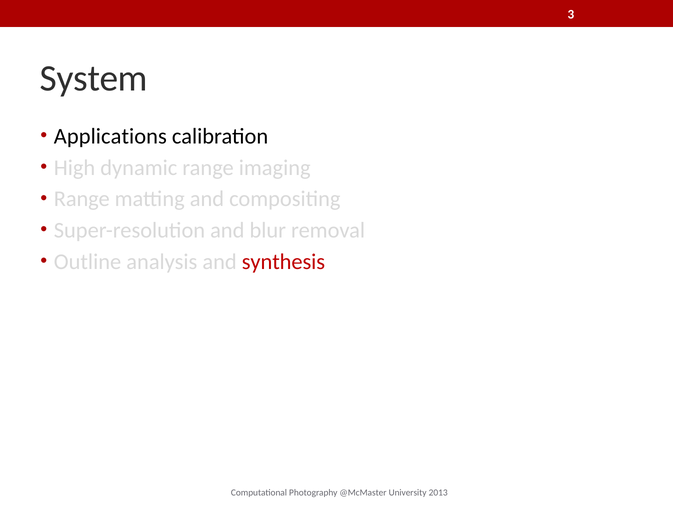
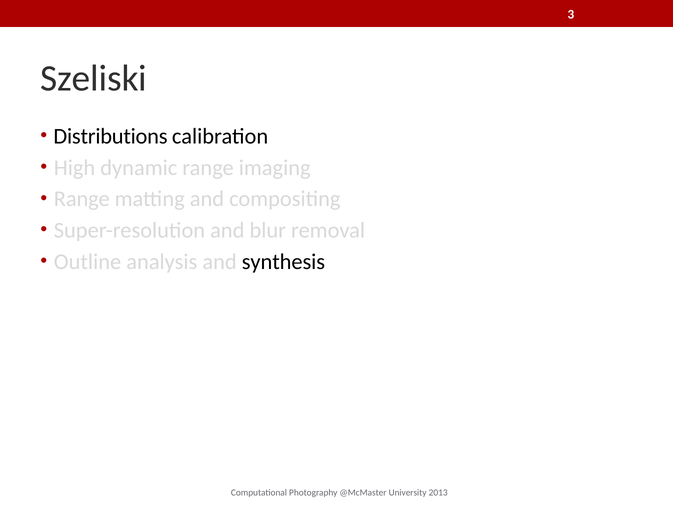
System: System -> Szeliski
Applications: Applications -> Distributions
synthesis colour: red -> black
